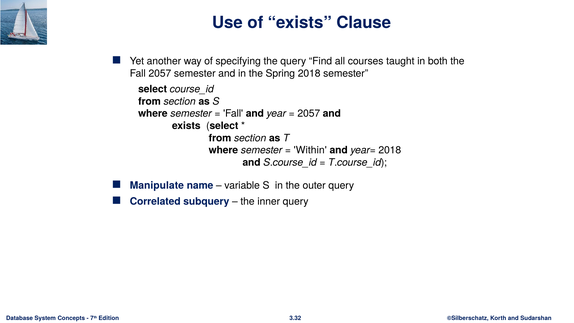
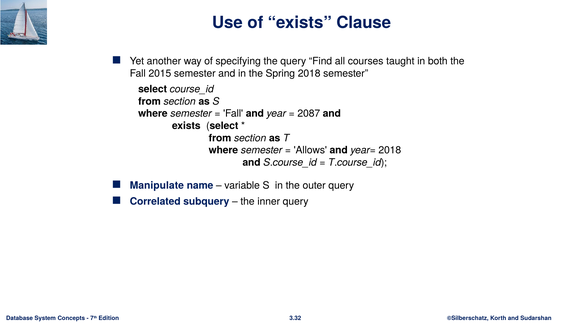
Fall 2057: 2057 -> 2015
2057 at (309, 114): 2057 -> 2087
Within: Within -> Allows
